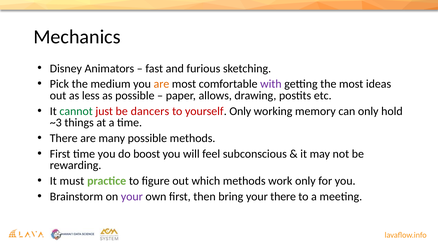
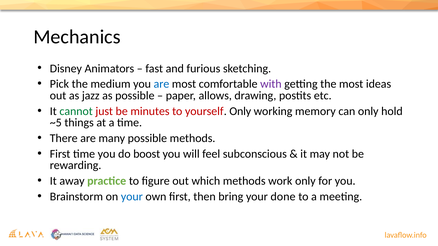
are at (161, 84) colour: orange -> blue
less: less -> jazz
dancers: dancers -> minutes
~3: ~3 -> ~5
must: must -> away
your at (132, 197) colour: purple -> blue
your there: there -> done
